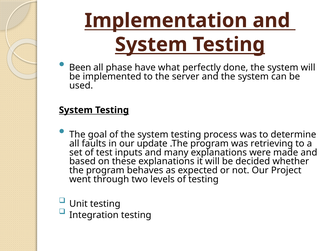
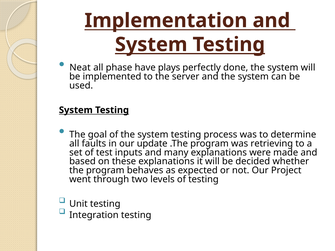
Been: Been -> Neat
what: what -> plays
